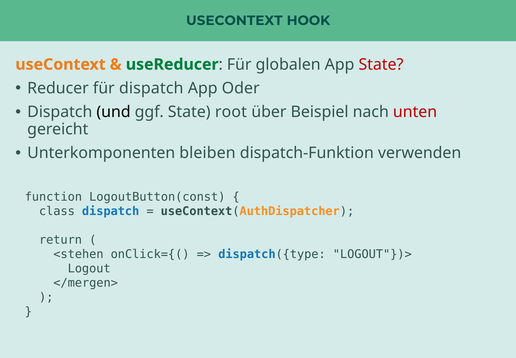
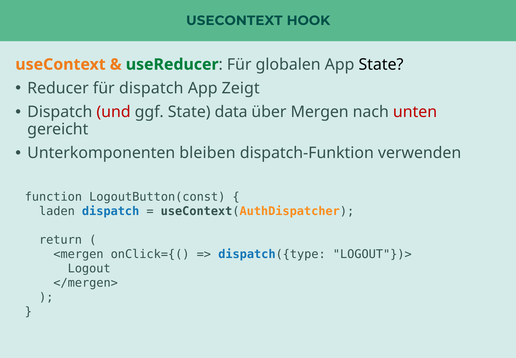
State at (381, 64) colour: red -> black
Oder: Oder -> Zeigt
und colour: black -> red
root: root -> data
Beispiel: Beispiel -> Mergen
class: class -> laden
<stehen: <stehen -> <mergen
